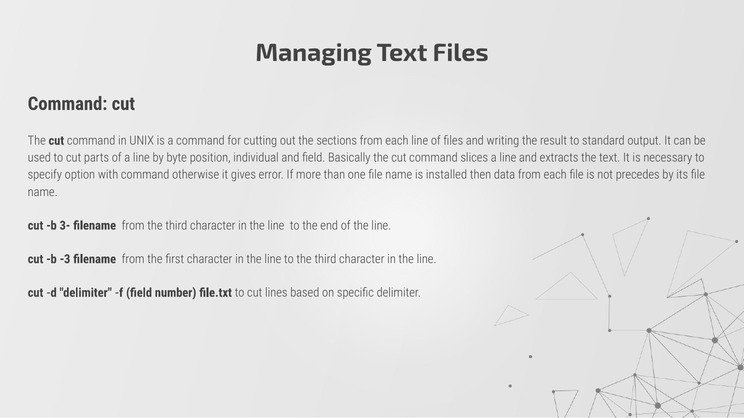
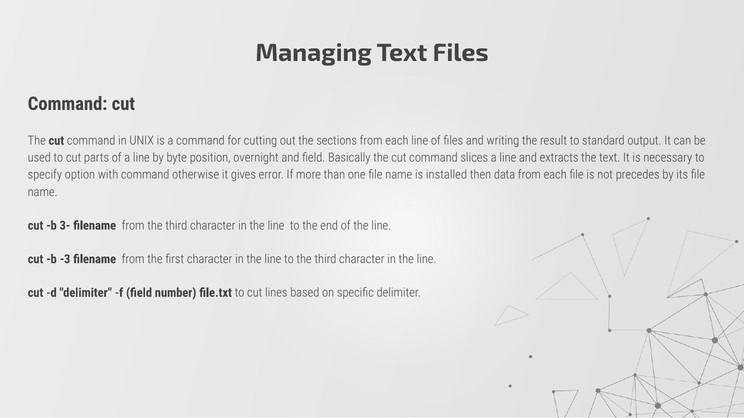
individual: individual -> overnight
